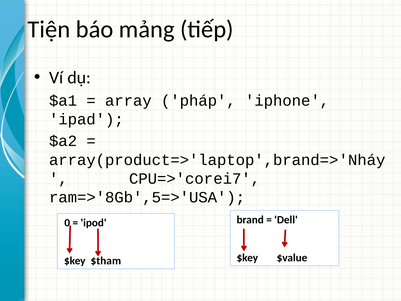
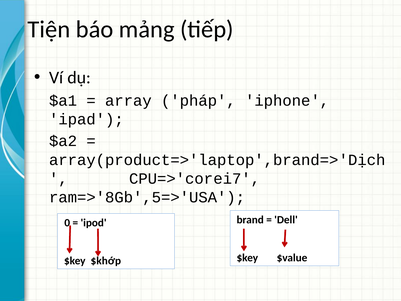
array(product=>'laptop',brand=>'Nháy: array(product=>'laptop',brand=>'Nháy -> array(product=>'laptop',brand=>'Dịch
$tham: $tham -> $khớp
